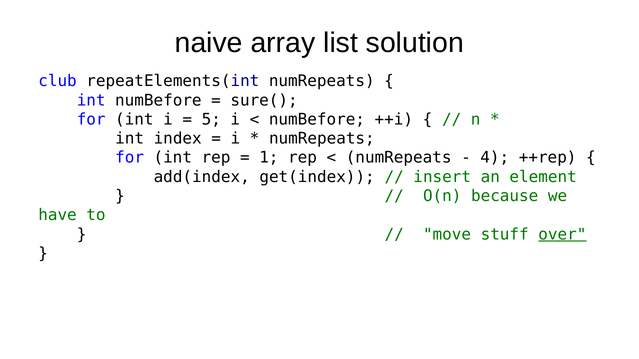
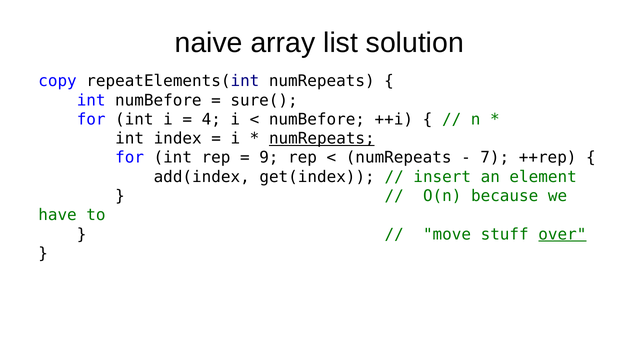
club: club -> copy
5: 5 -> 4
numRepeats at (322, 139) underline: none -> present
1: 1 -> 9
4: 4 -> 7
